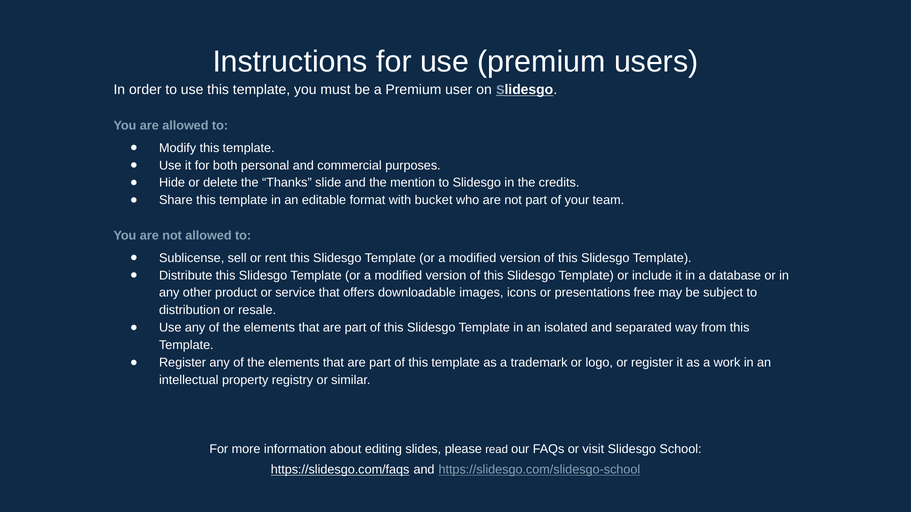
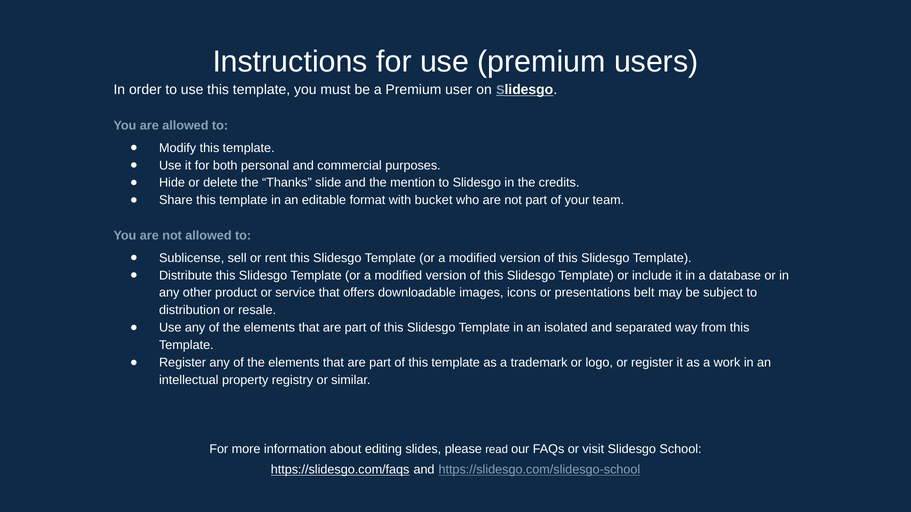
free: free -> belt
